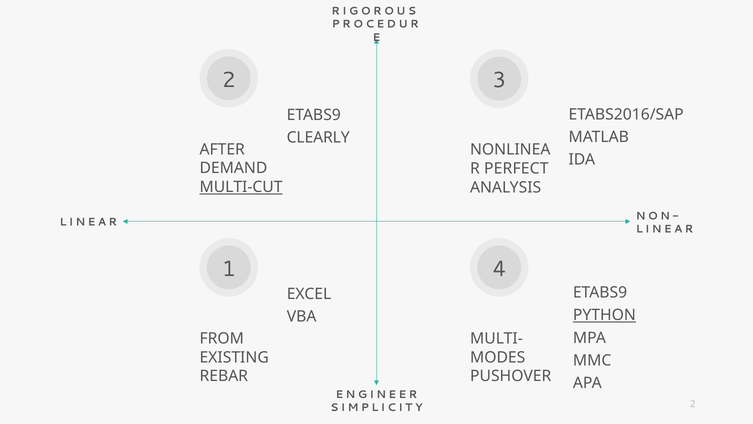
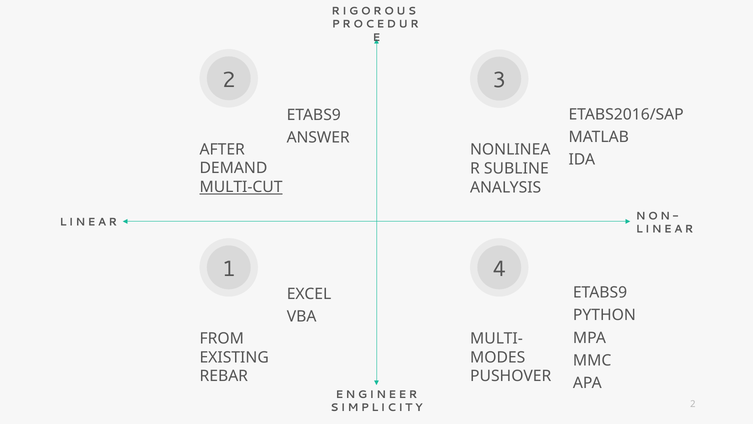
CLEARLY: CLEARLY -> ANSWER
PERFECT: PERFECT -> SUBLINE
PYTHON underline: present -> none
